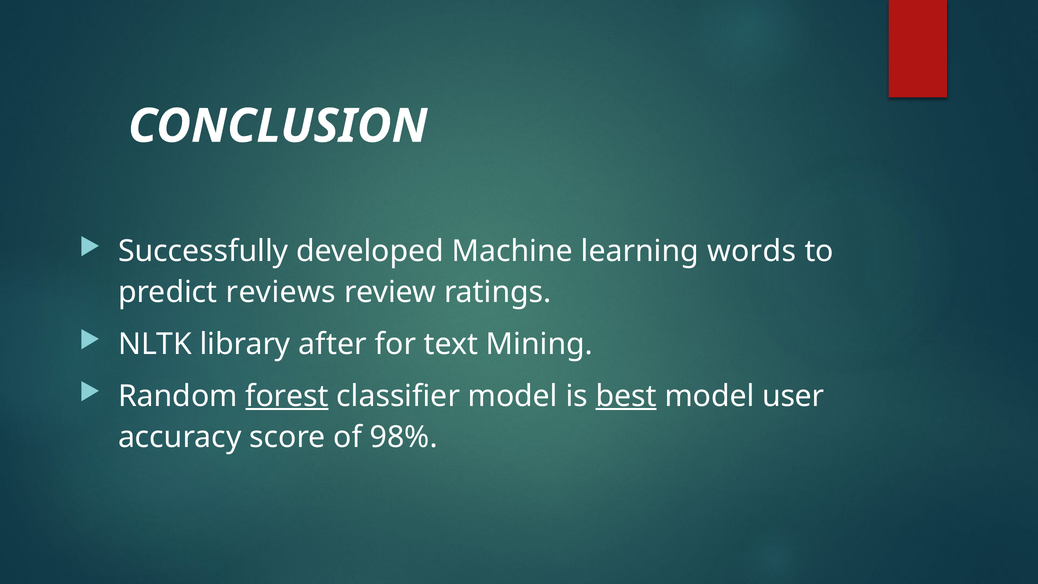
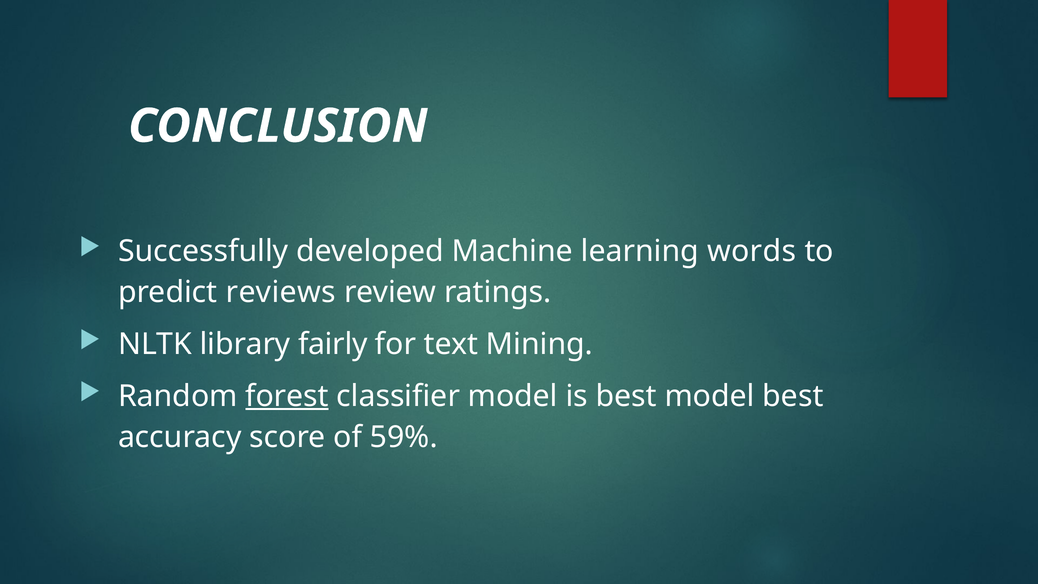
after: after -> fairly
best at (626, 396) underline: present -> none
model user: user -> best
98%: 98% -> 59%
